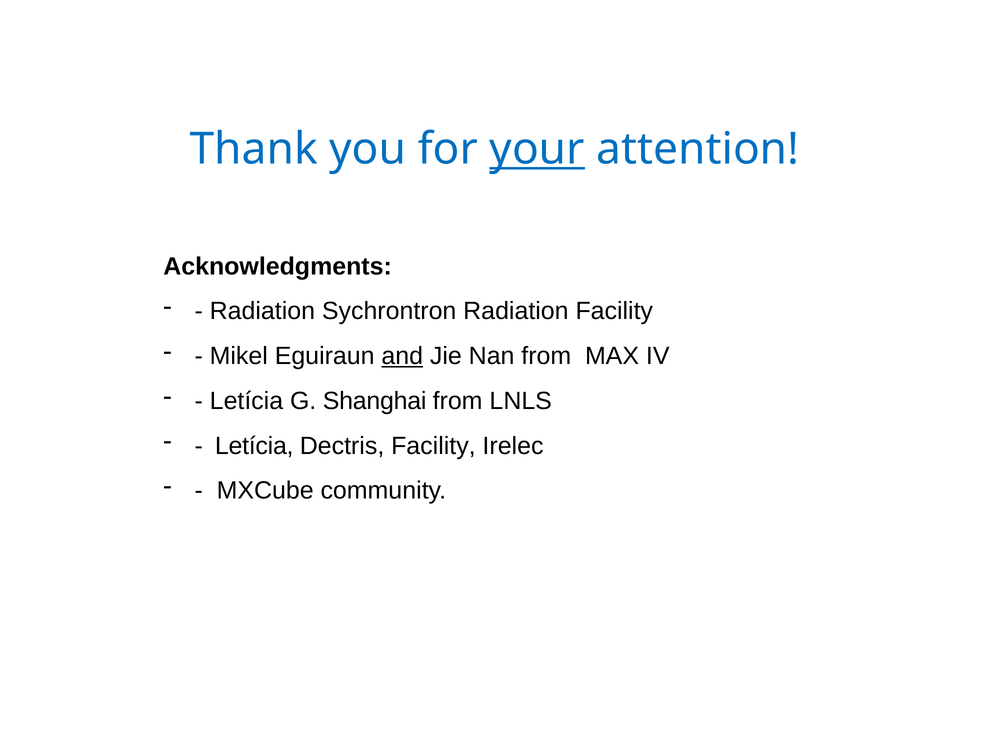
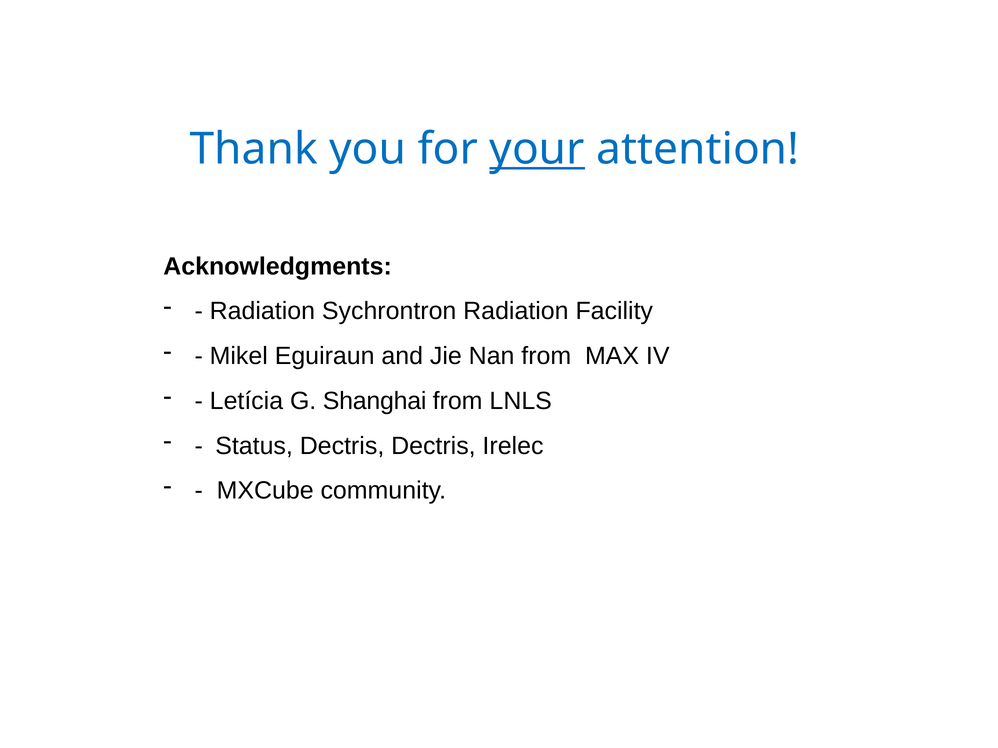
and underline: present -> none
Letícia at (254, 446): Letícia -> Status
Dectris Facility: Facility -> Dectris
